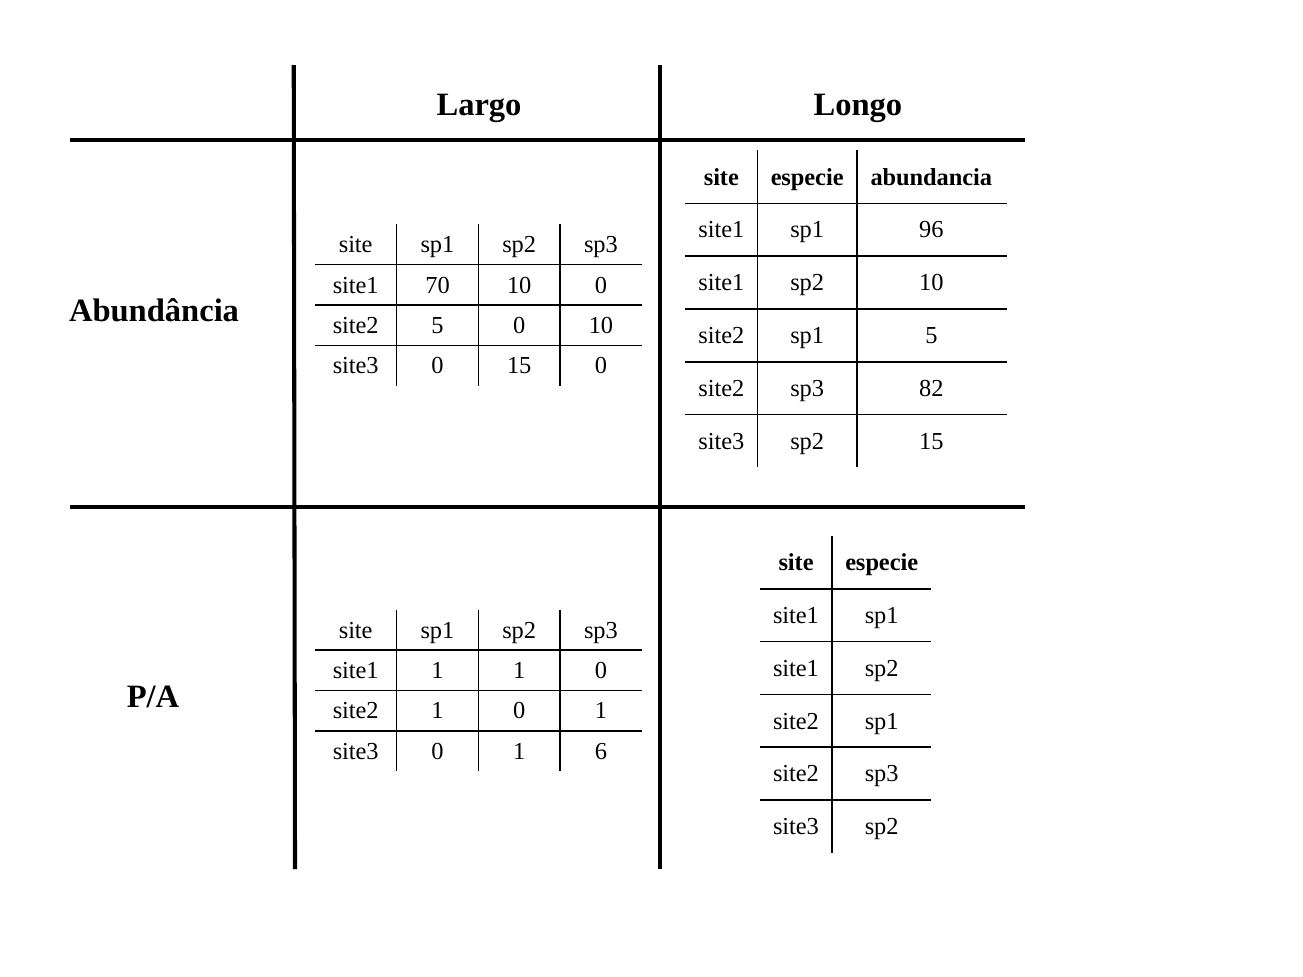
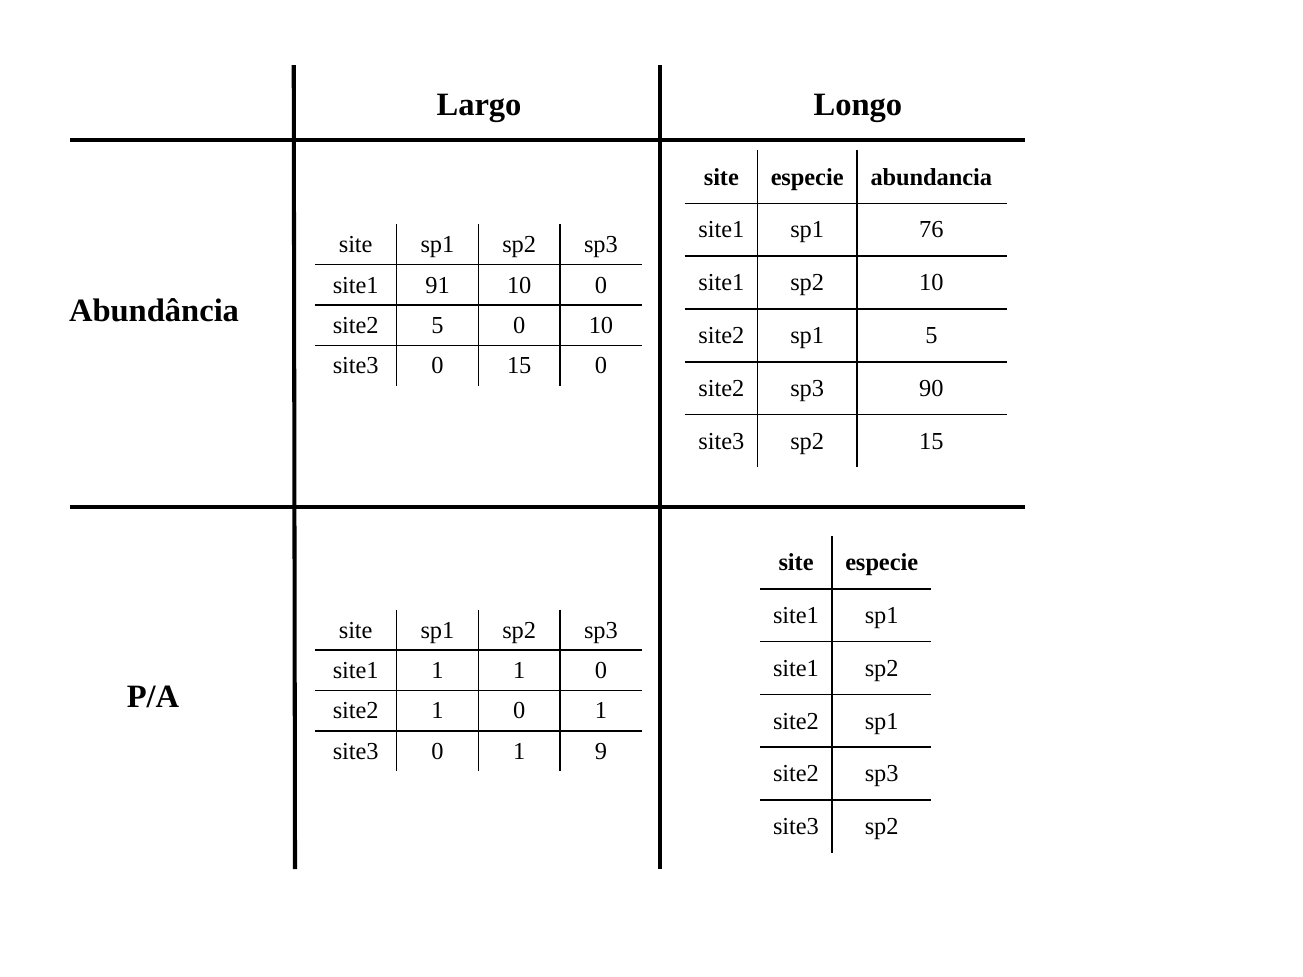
96: 96 -> 76
70: 70 -> 91
82: 82 -> 90
6: 6 -> 9
